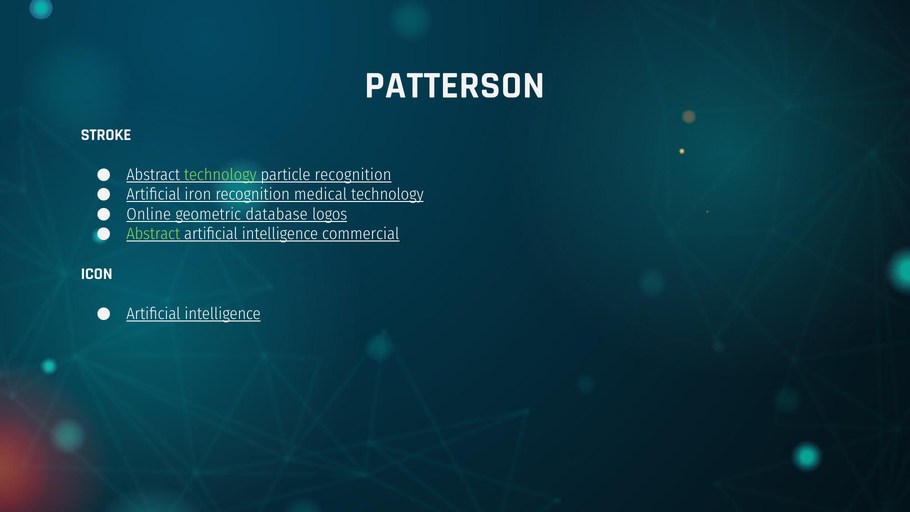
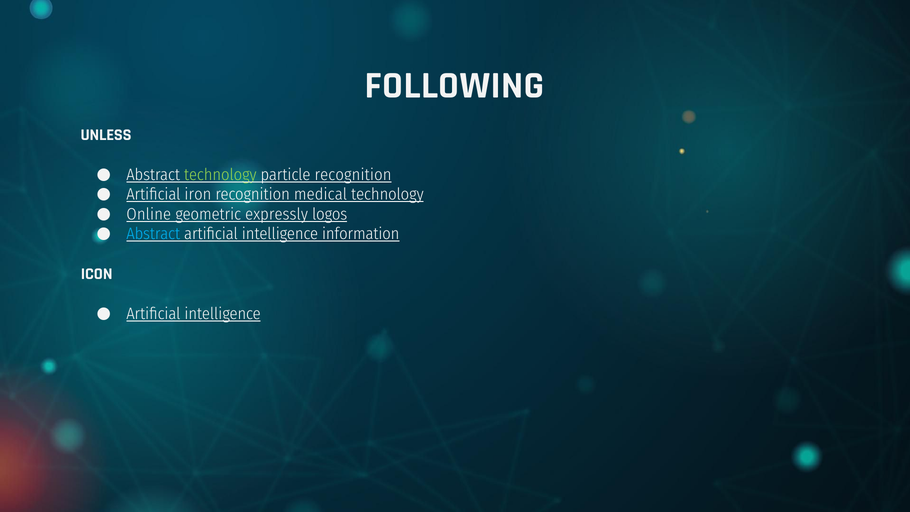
PATTERSON: PATTERSON -> FOLLOWING
STROKE: STROKE -> UNLESS
database: database -> expressly
Abstract at (153, 234) colour: light green -> light blue
commercial: commercial -> information
